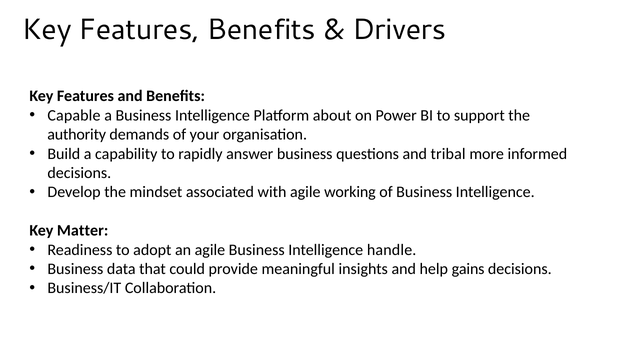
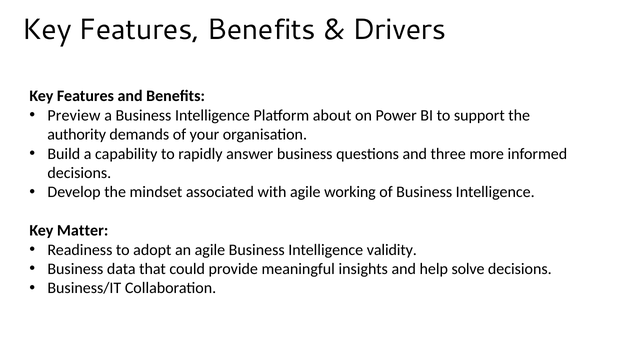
Capable: Capable -> Preview
tribal: tribal -> three
handle: handle -> validity
gains: gains -> solve
